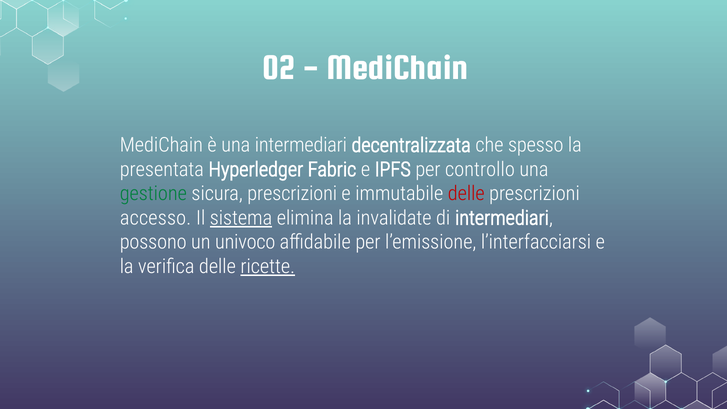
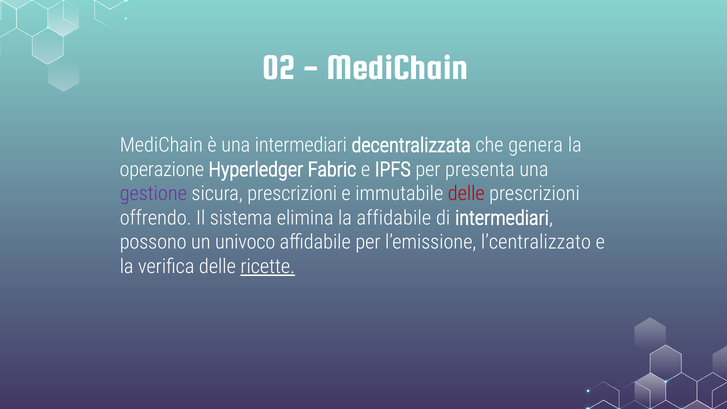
spesso: spesso -> genera
presentata: presentata -> operazione
controllo: controllo -> presenta
gestione colour: green -> purple
accesso: accesso -> offrendo
sistema underline: present -> none
la invalidate: invalidate -> affidabile
l’interfacciarsi: l’interfacciarsi -> l’centralizzato
